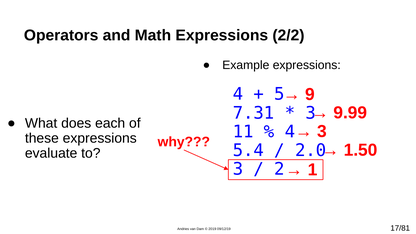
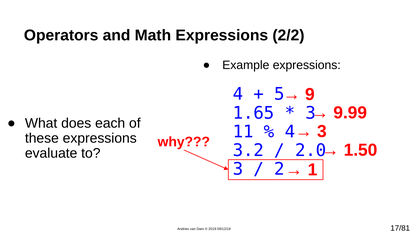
7.31: 7.31 -> 1.65
5.4: 5.4 -> 3.2
